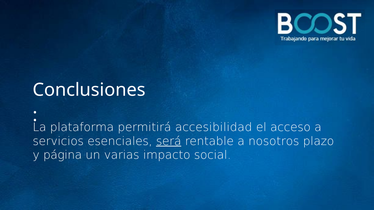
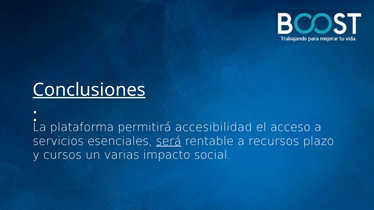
Conclusiones underline: none -> present
nosotros: nosotros -> recursos
página: página -> cursos
